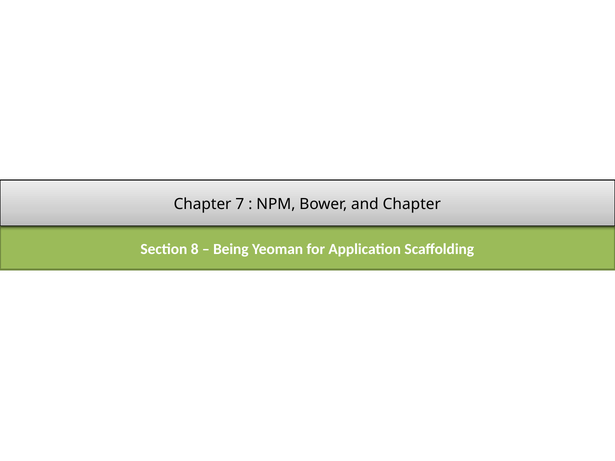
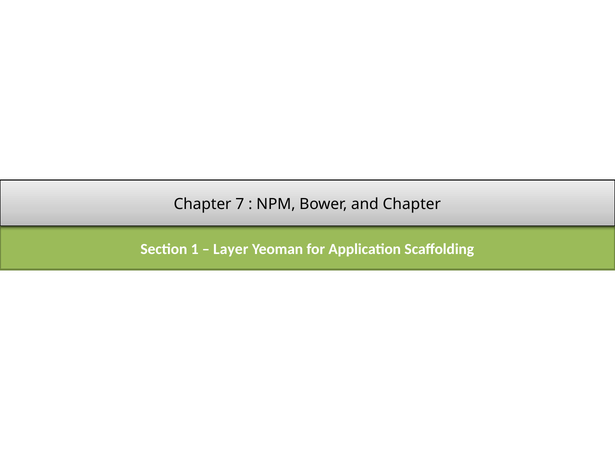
8: 8 -> 1
Being: Being -> Layer
